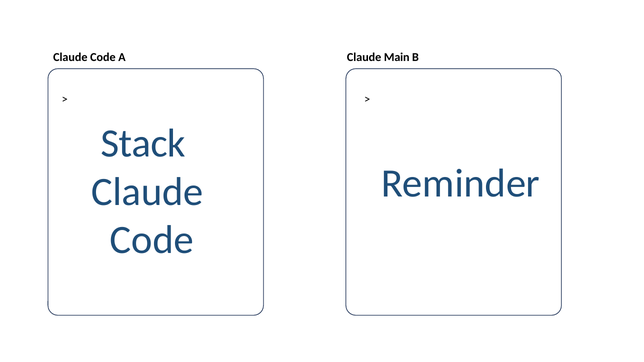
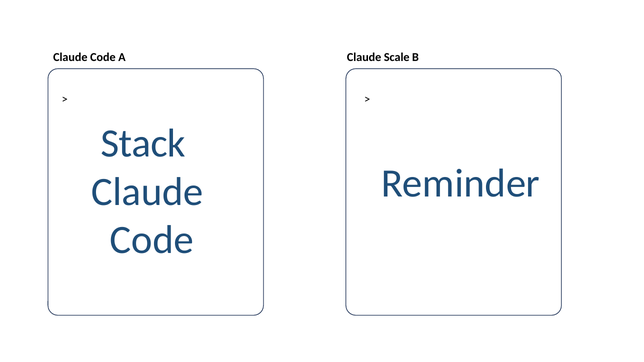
Main: Main -> Scale
